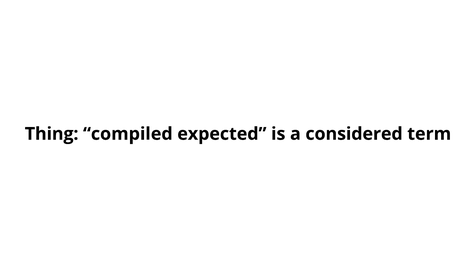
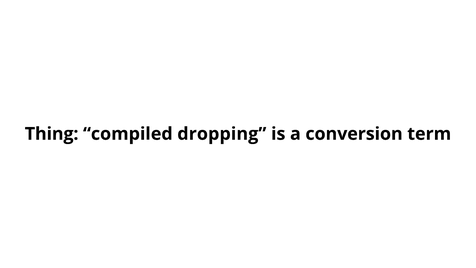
expected: expected -> dropping
considered: considered -> conversion
